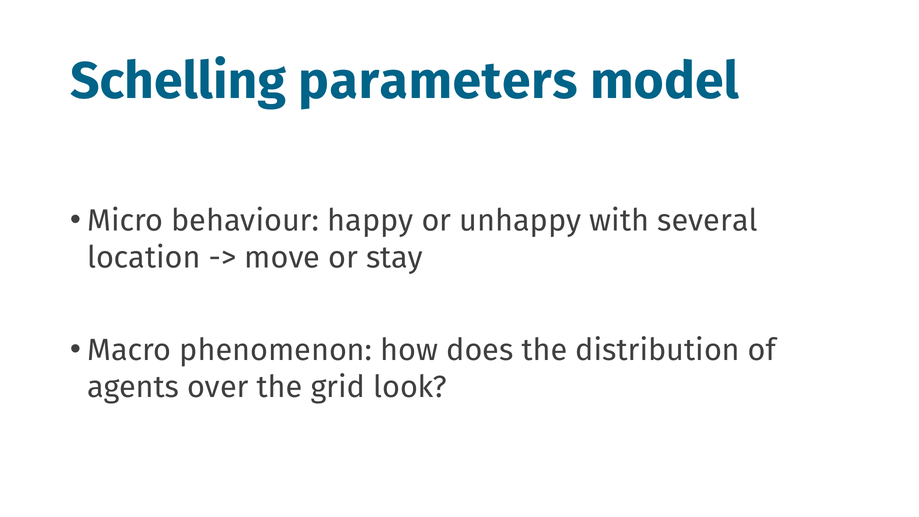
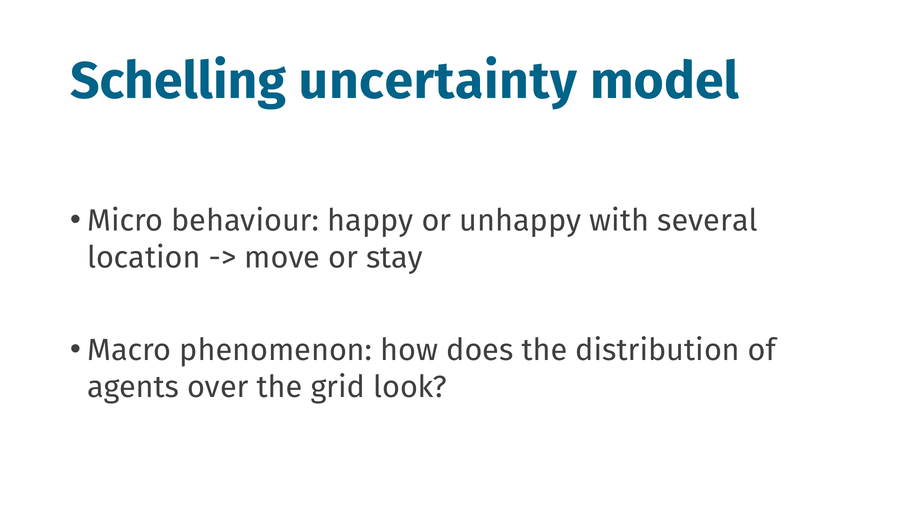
parameters: parameters -> uncertainty
